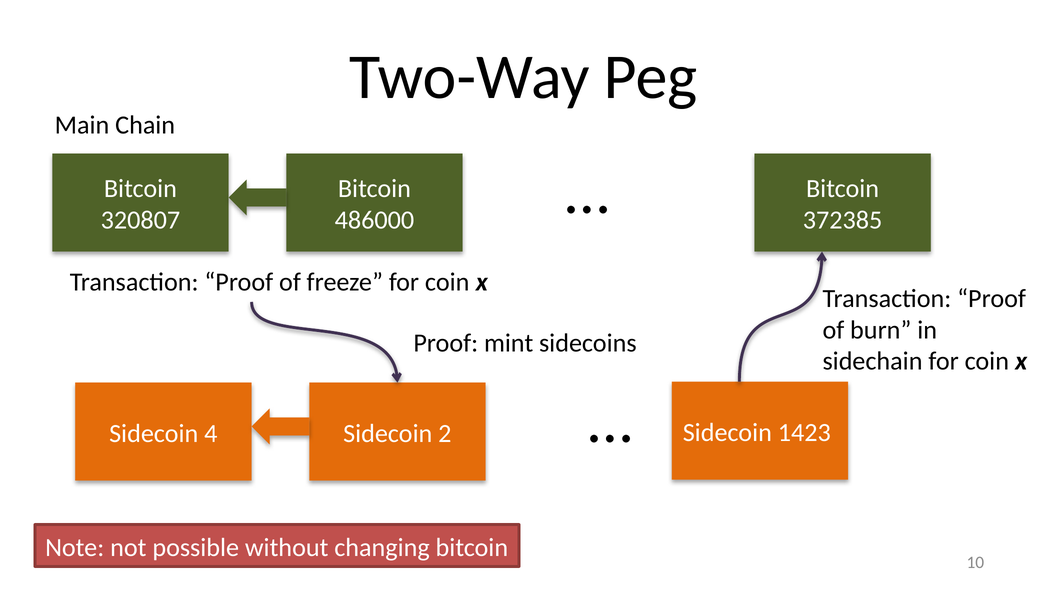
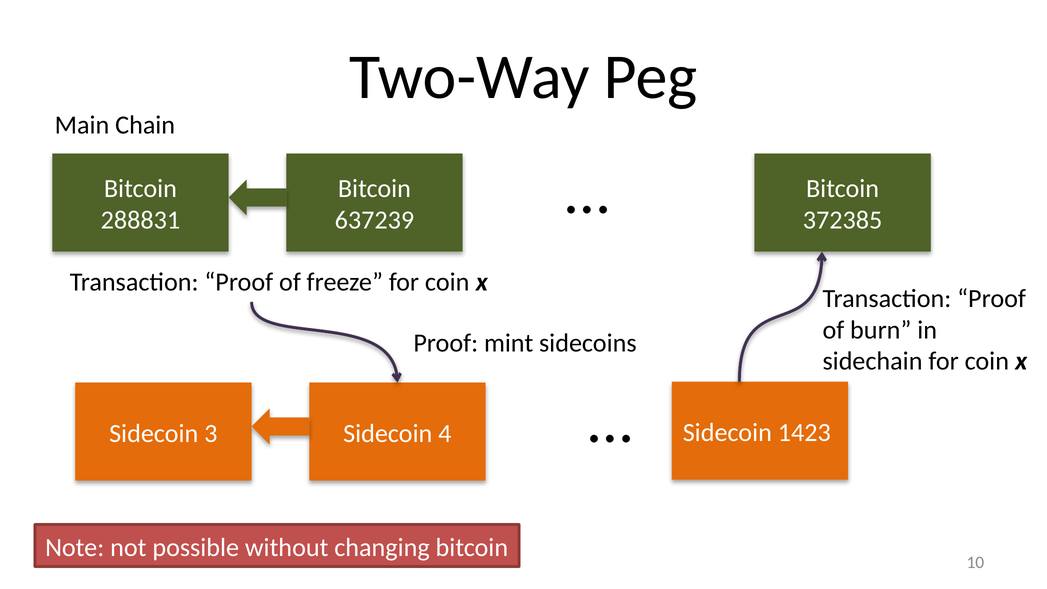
320807: 320807 -> 288831
486000: 486000 -> 637239
4: 4 -> 3
2: 2 -> 4
